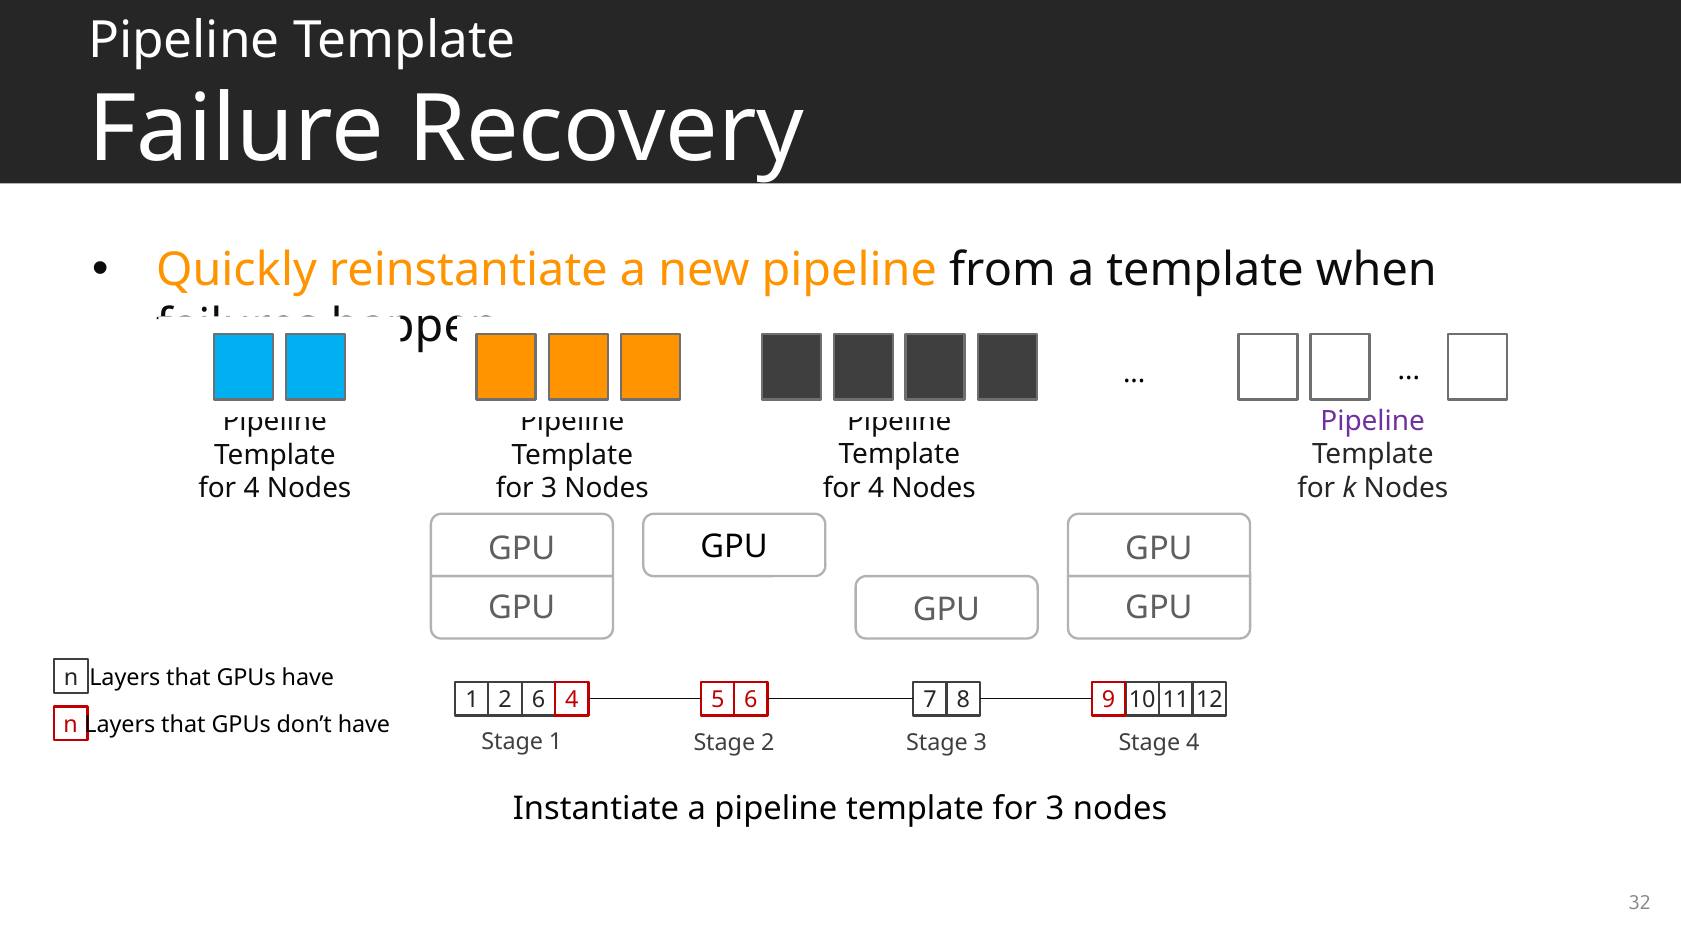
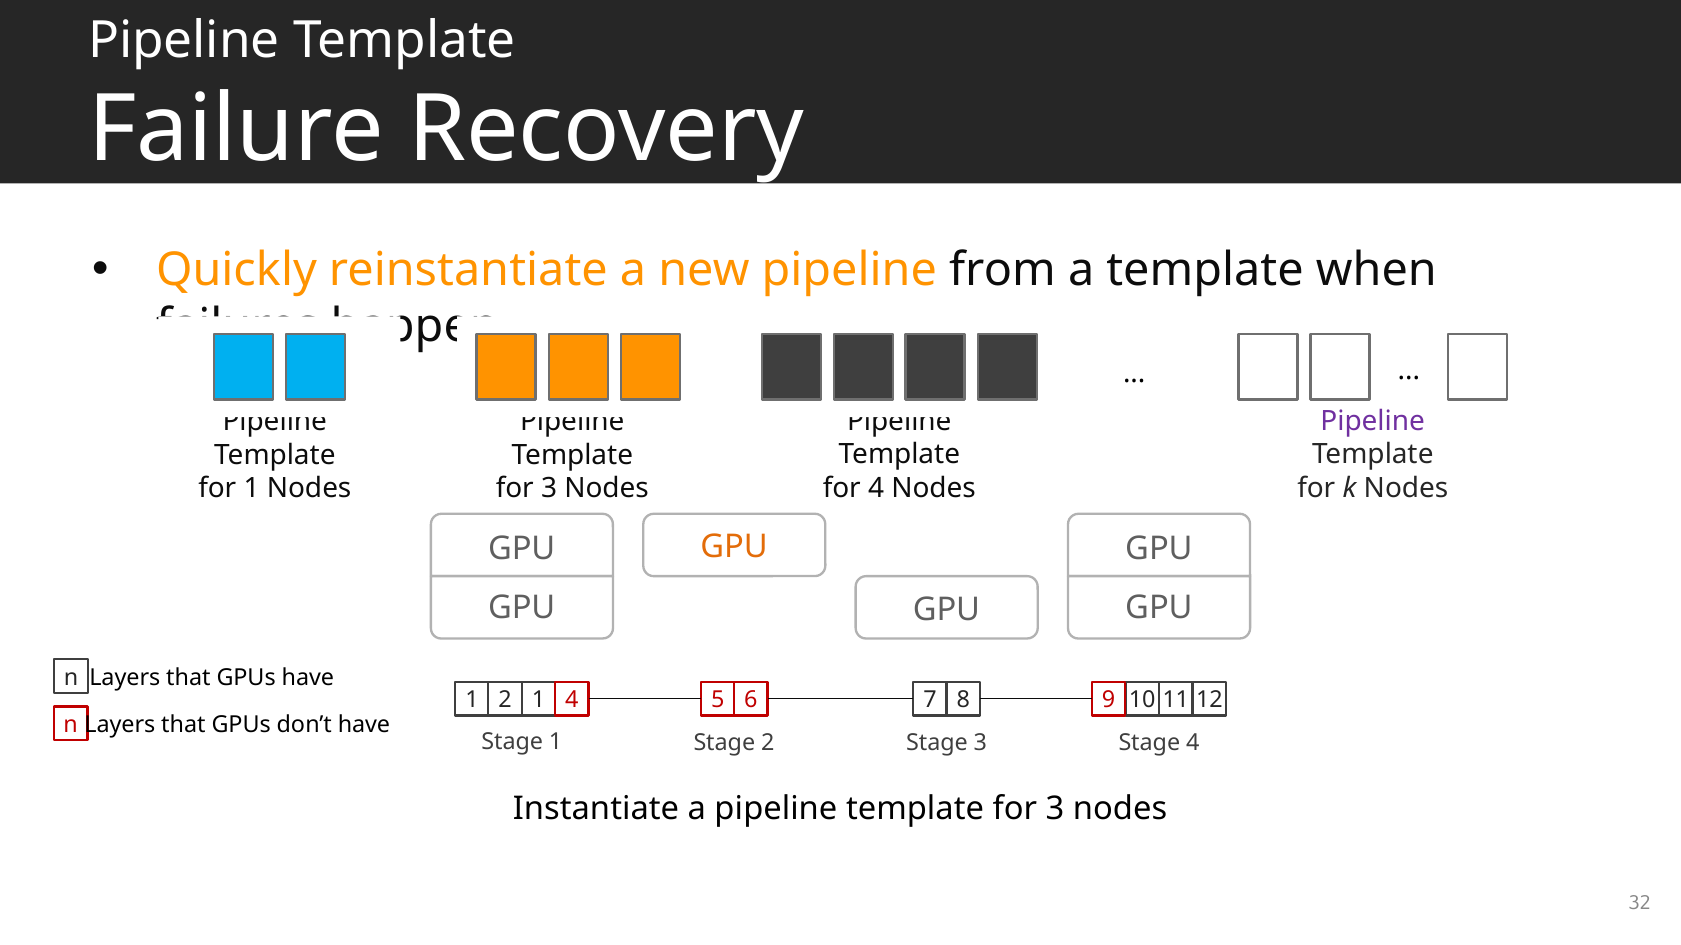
4 at (252, 489): 4 -> 1
GPU at (734, 548) colour: black -> orange
2 6: 6 -> 1
